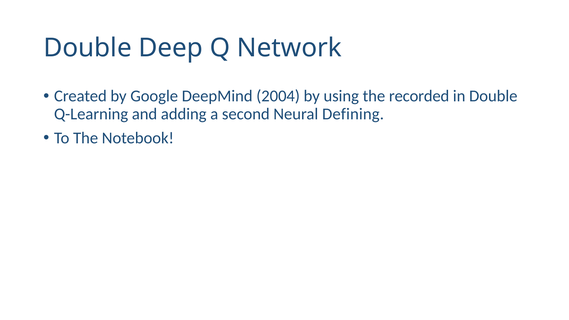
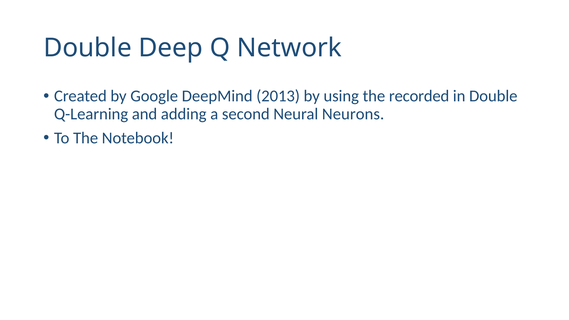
2004: 2004 -> 2013
Defining: Defining -> Neurons
